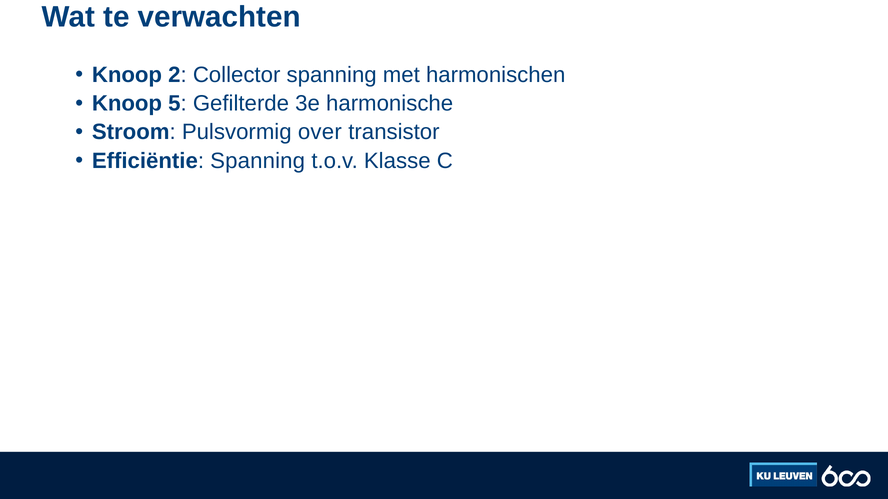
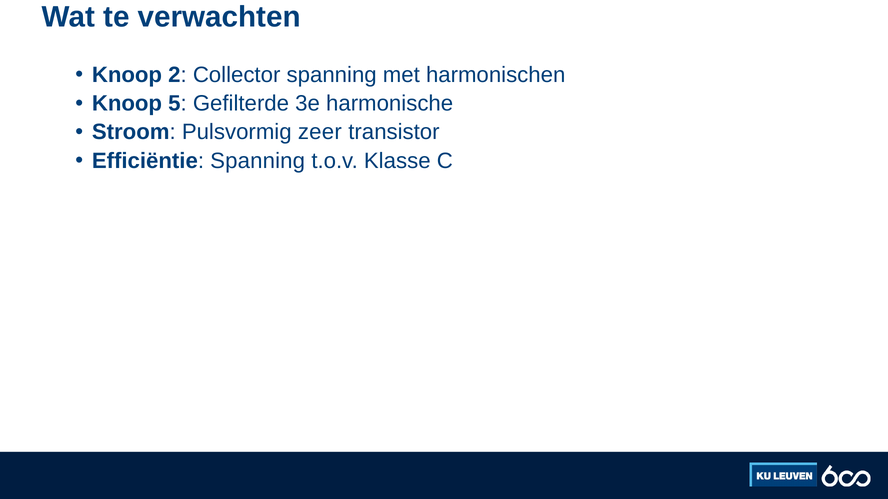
over: over -> zeer
